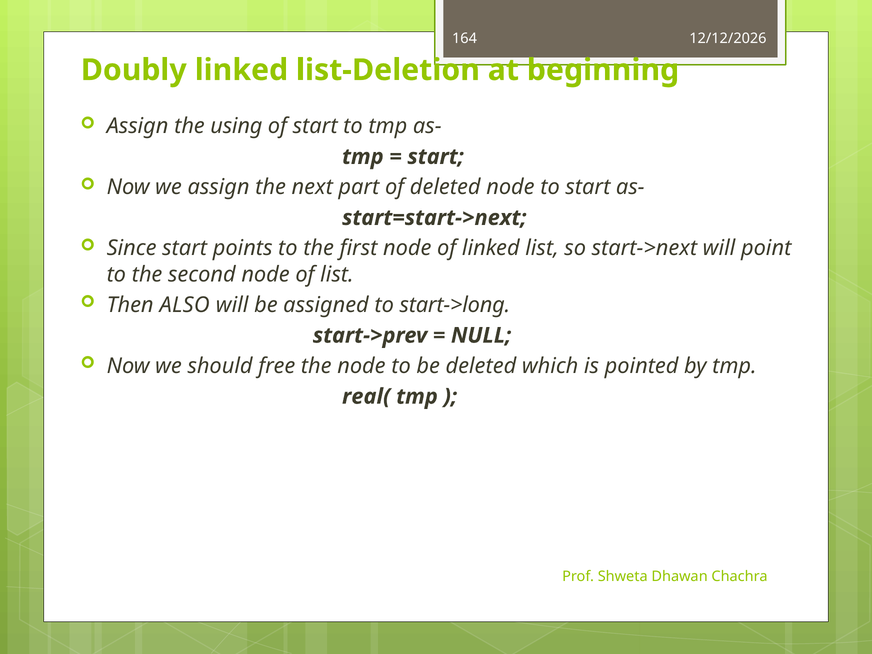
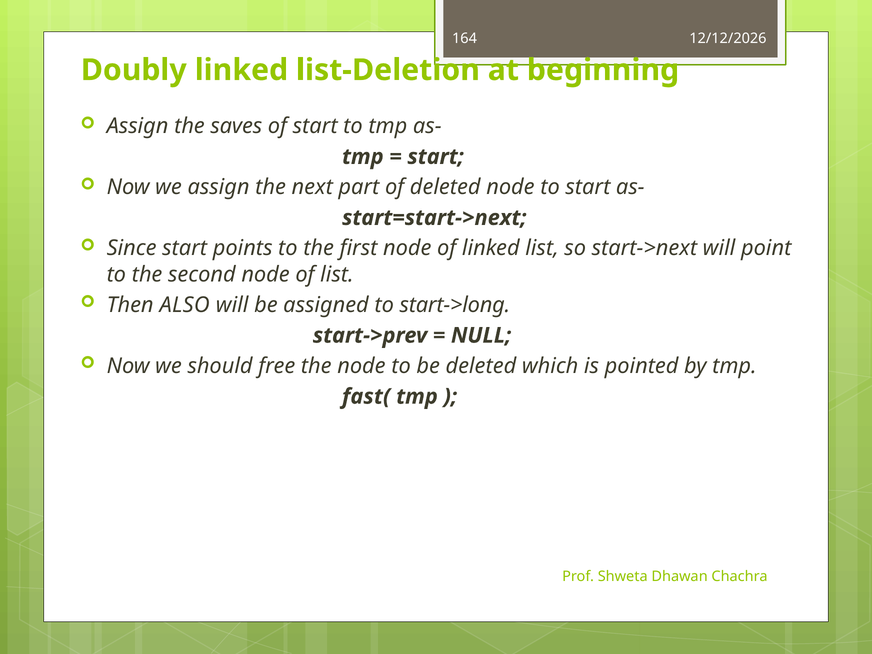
using: using -> saves
real(: real( -> fast(
